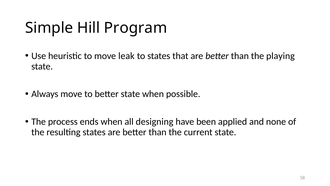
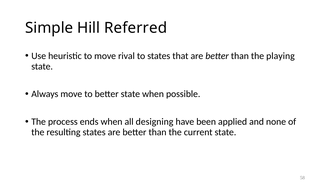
Program: Program -> Referred
leak: leak -> rival
